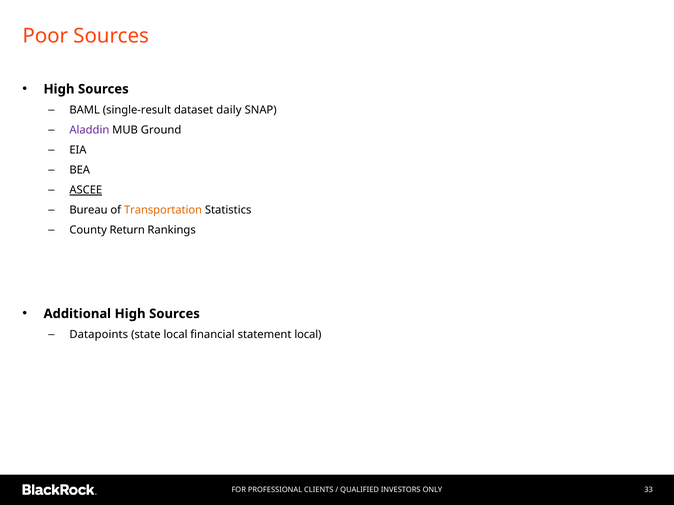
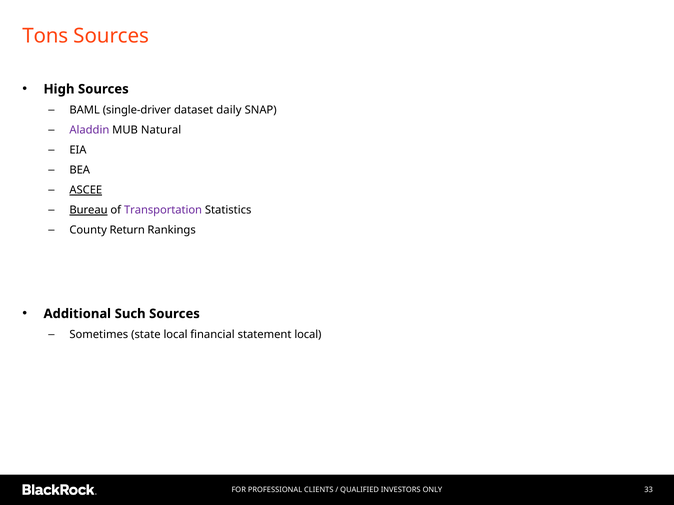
Poor: Poor -> Tons
single-result: single-result -> single-driver
Ground: Ground -> Natural
Bureau underline: none -> present
Transportation colour: orange -> purple
Additional High: High -> Such
Datapoints: Datapoints -> Sometimes
